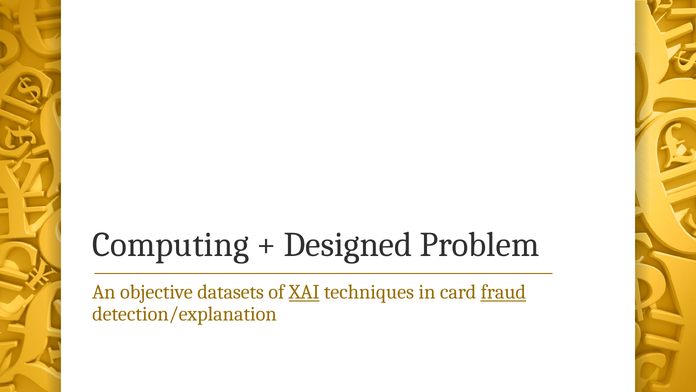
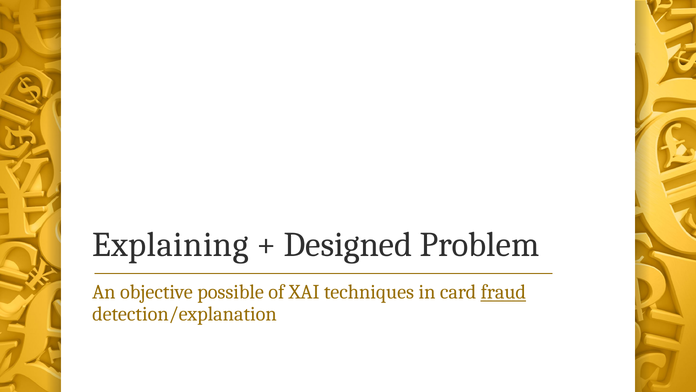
Computing: Computing -> Explaining
datasets: datasets -> possible
XAI underline: present -> none
